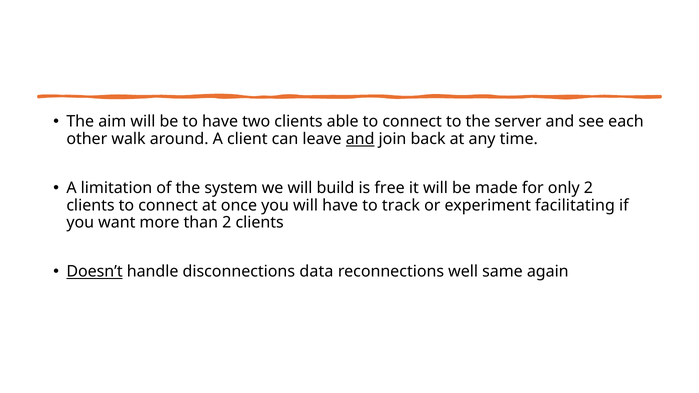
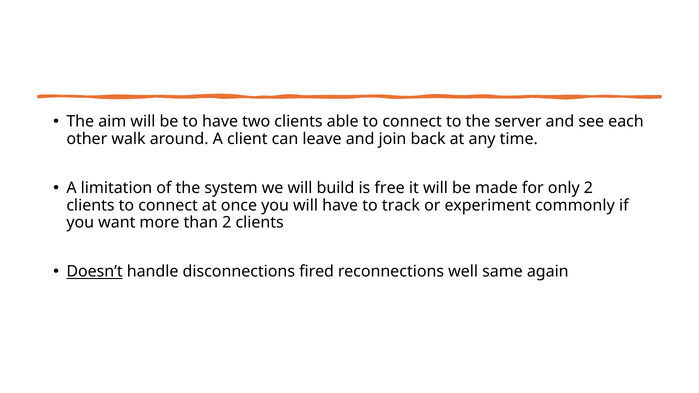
and at (360, 139) underline: present -> none
facilitating: facilitating -> commonly
data: data -> fired
